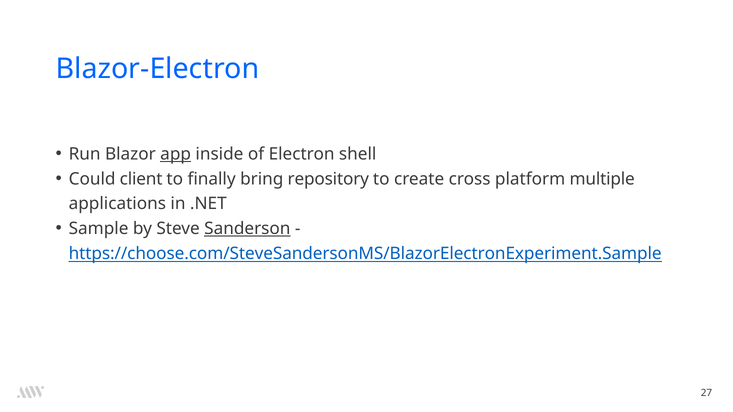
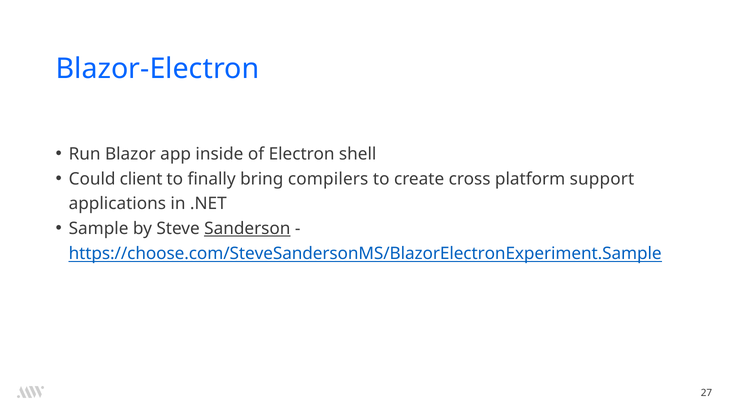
app underline: present -> none
repository: repository -> compilers
multiple: multiple -> support
